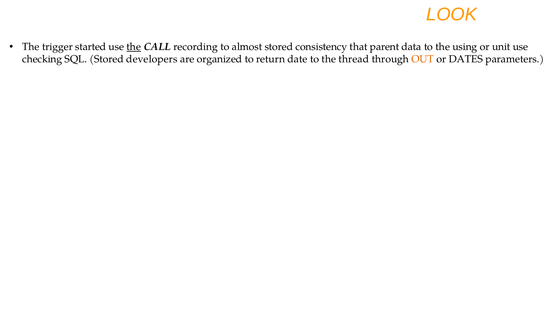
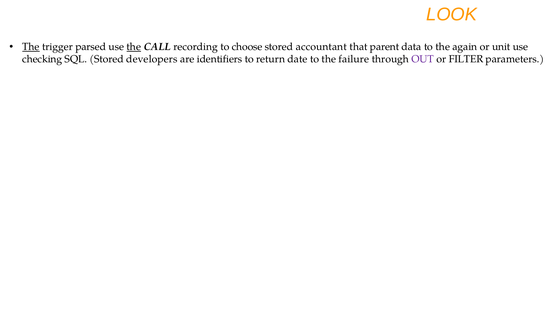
The at (31, 47) underline: none -> present
started: started -> parsed
almost: almost -> choose
consistency: consistency -> accountant
using: using -> again
organized: organized -> identifiers
thread: thread -> failure
OUT colour: orange -> purple
DATES: DATES -> FILTER
